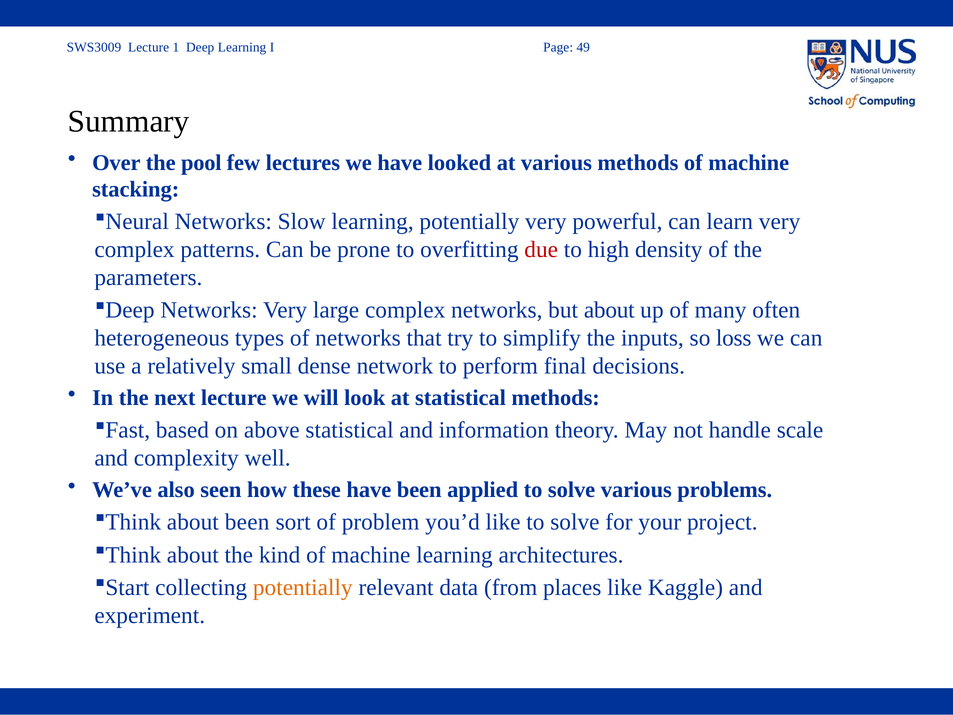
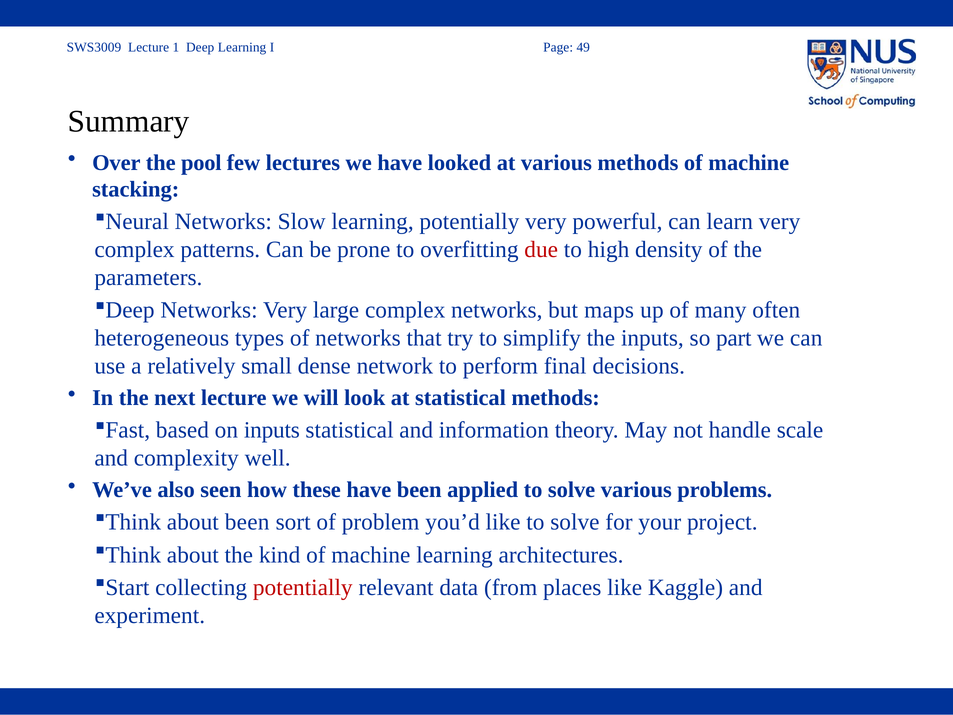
but about: about -> maps
loss: loss -> part
on above: above -> inputs
potentially at (303, 587) colour: orange -> red
